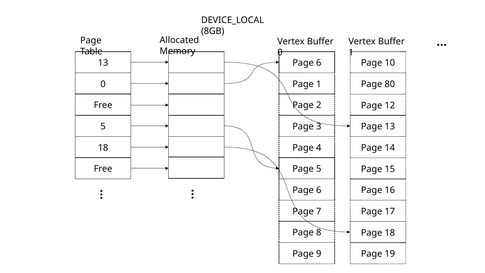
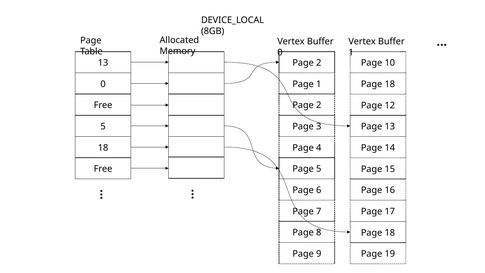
6 at (319, 63): 6 -> 2
80 at (390, 84): 80 -> 18
